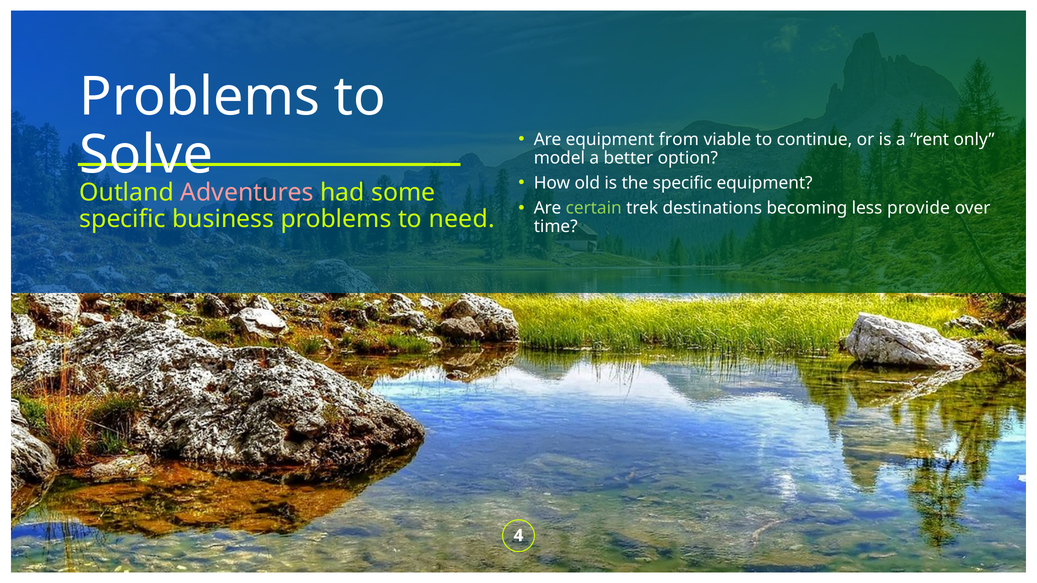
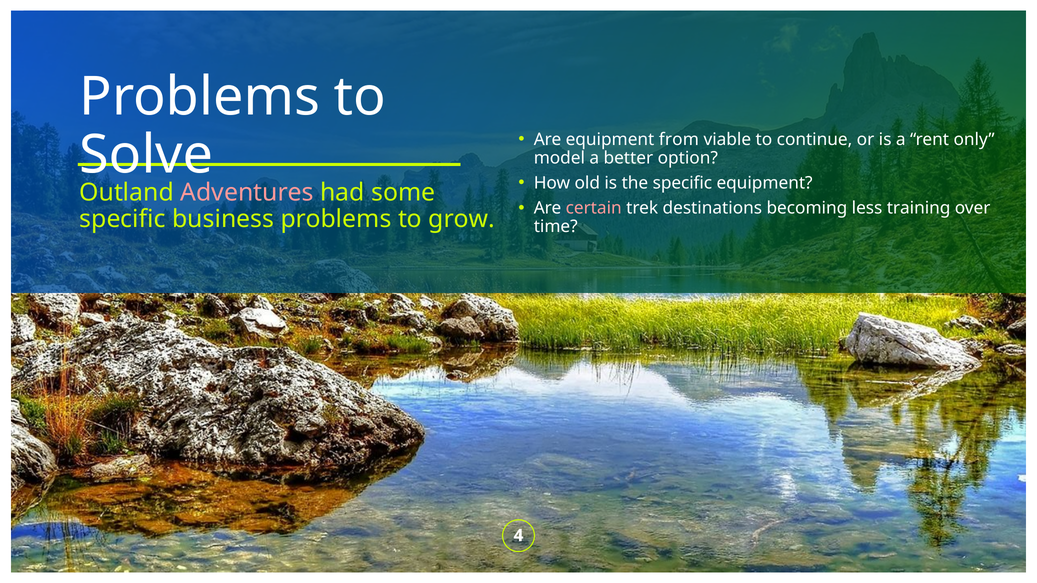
certain colour: light green -> pink
provide: provide -> training
need: need -> grow
